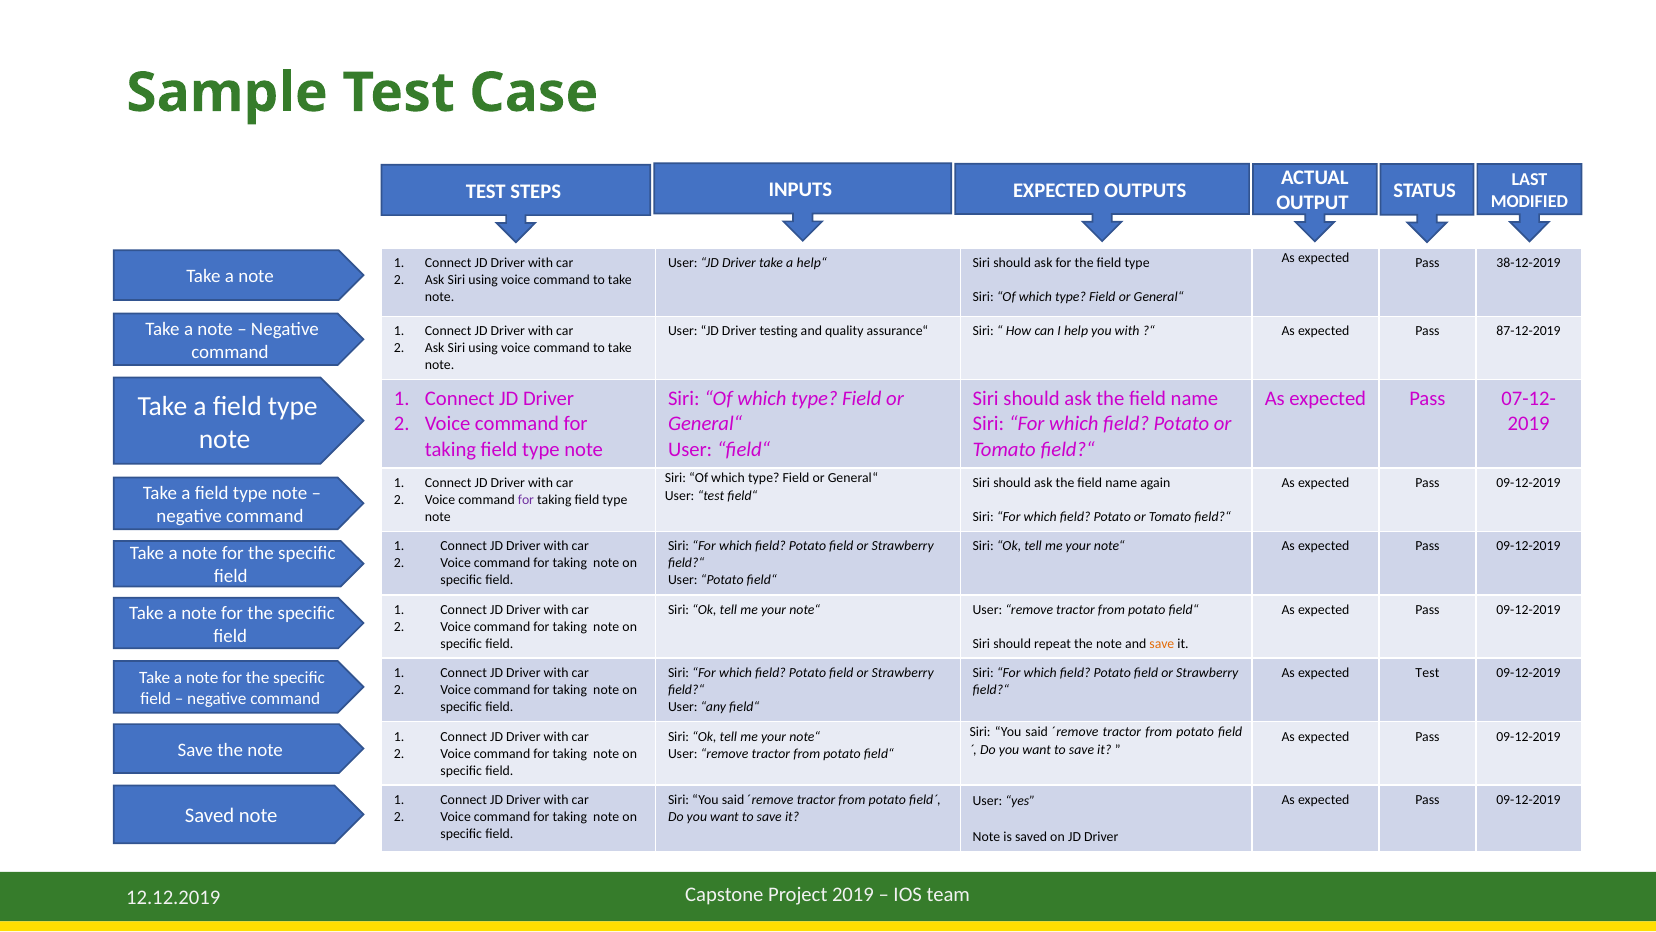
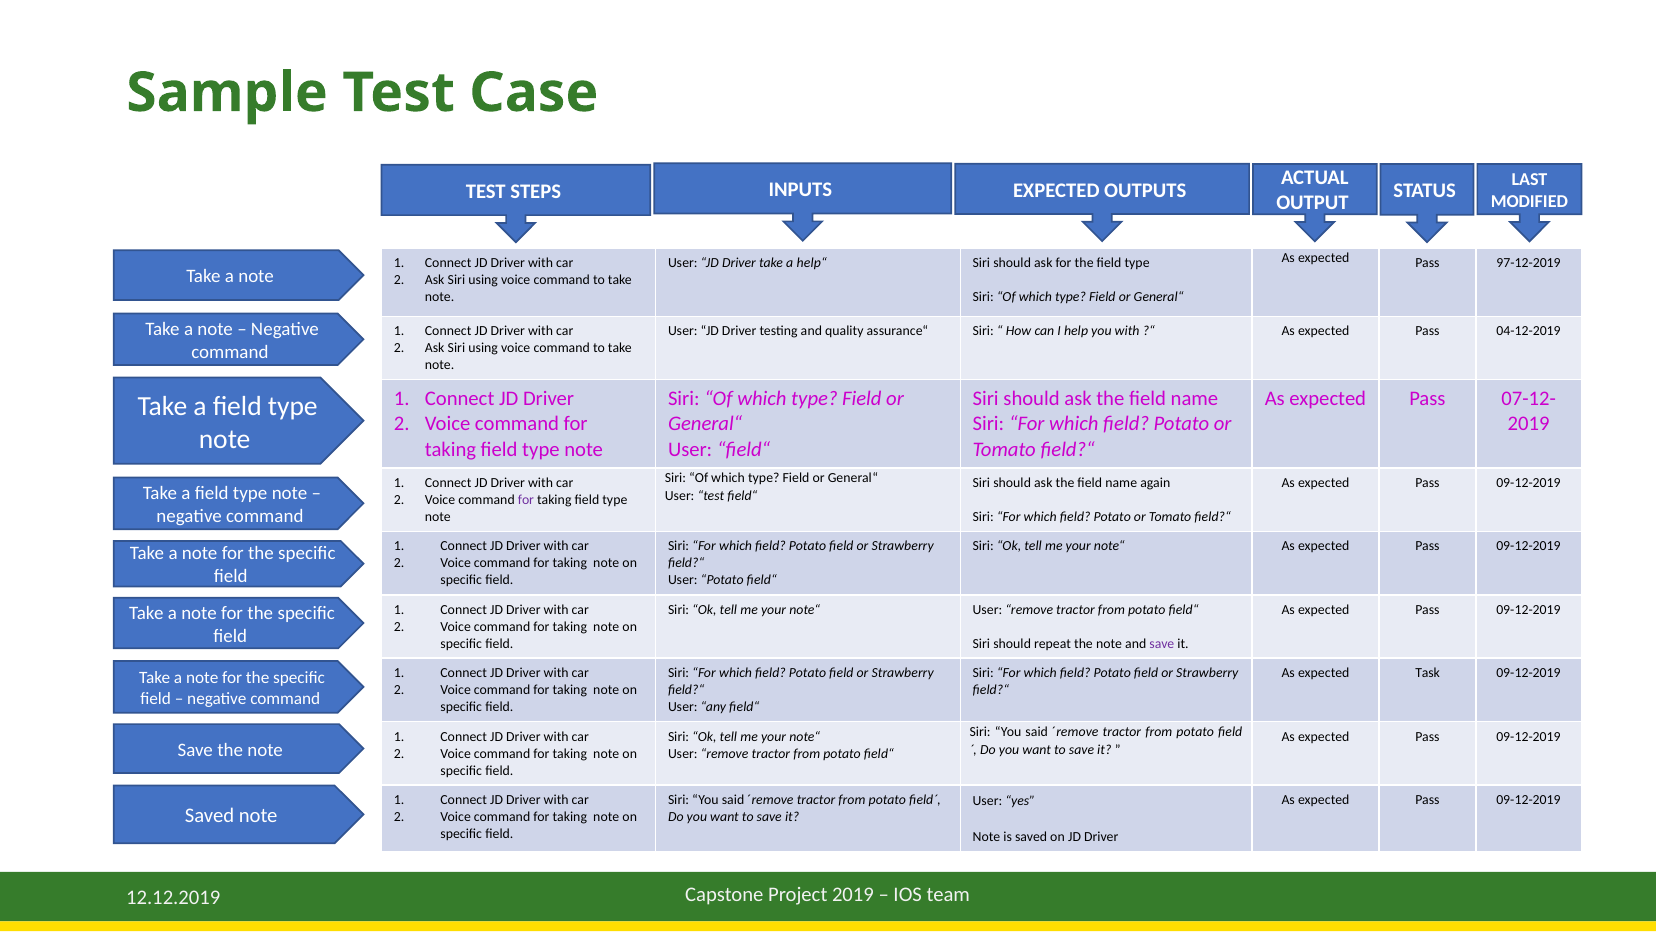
38-12-2019: 38-12-2019 -> 97-12-2019
87-12-2019: 87-12-2019 -> 04-12-2019
save at (1162, 643) colour: orange -> purple
expected Test: Test -> Task
